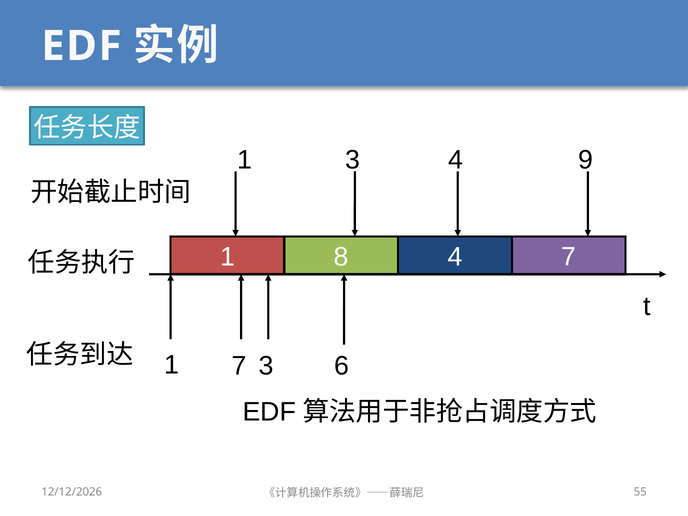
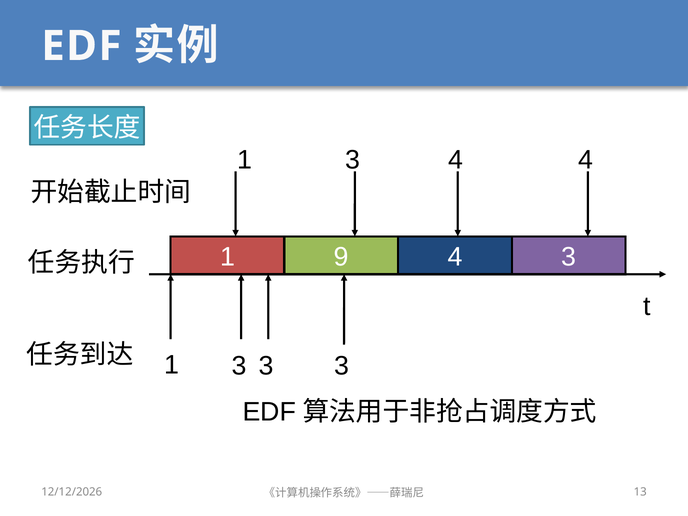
4 9: 9 -> 4
8: 8 -> 9
4 7: 7 -> 3
7 at (239, 366): 7 -> 3
6 at (342, 366): 6 -> 3
55: 55 -> 13
